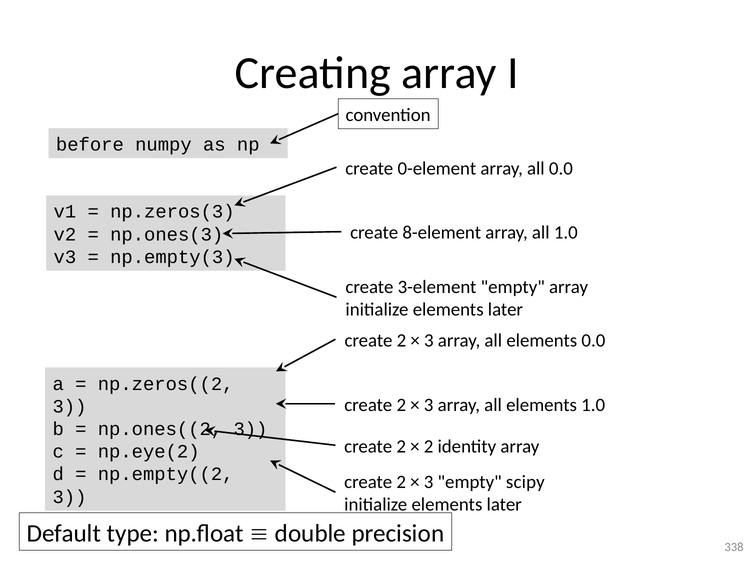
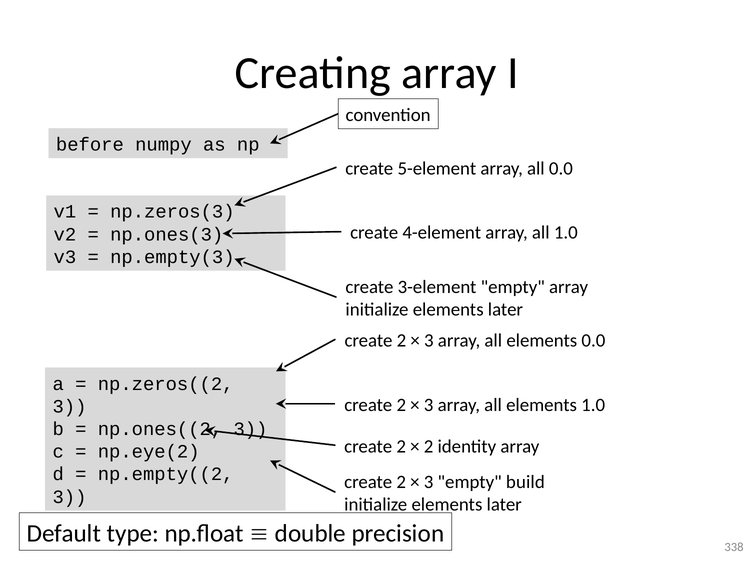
0-element: 0-element -> 5-element
8-element: 8-element -> 4-element
scipy: scipy -> build
